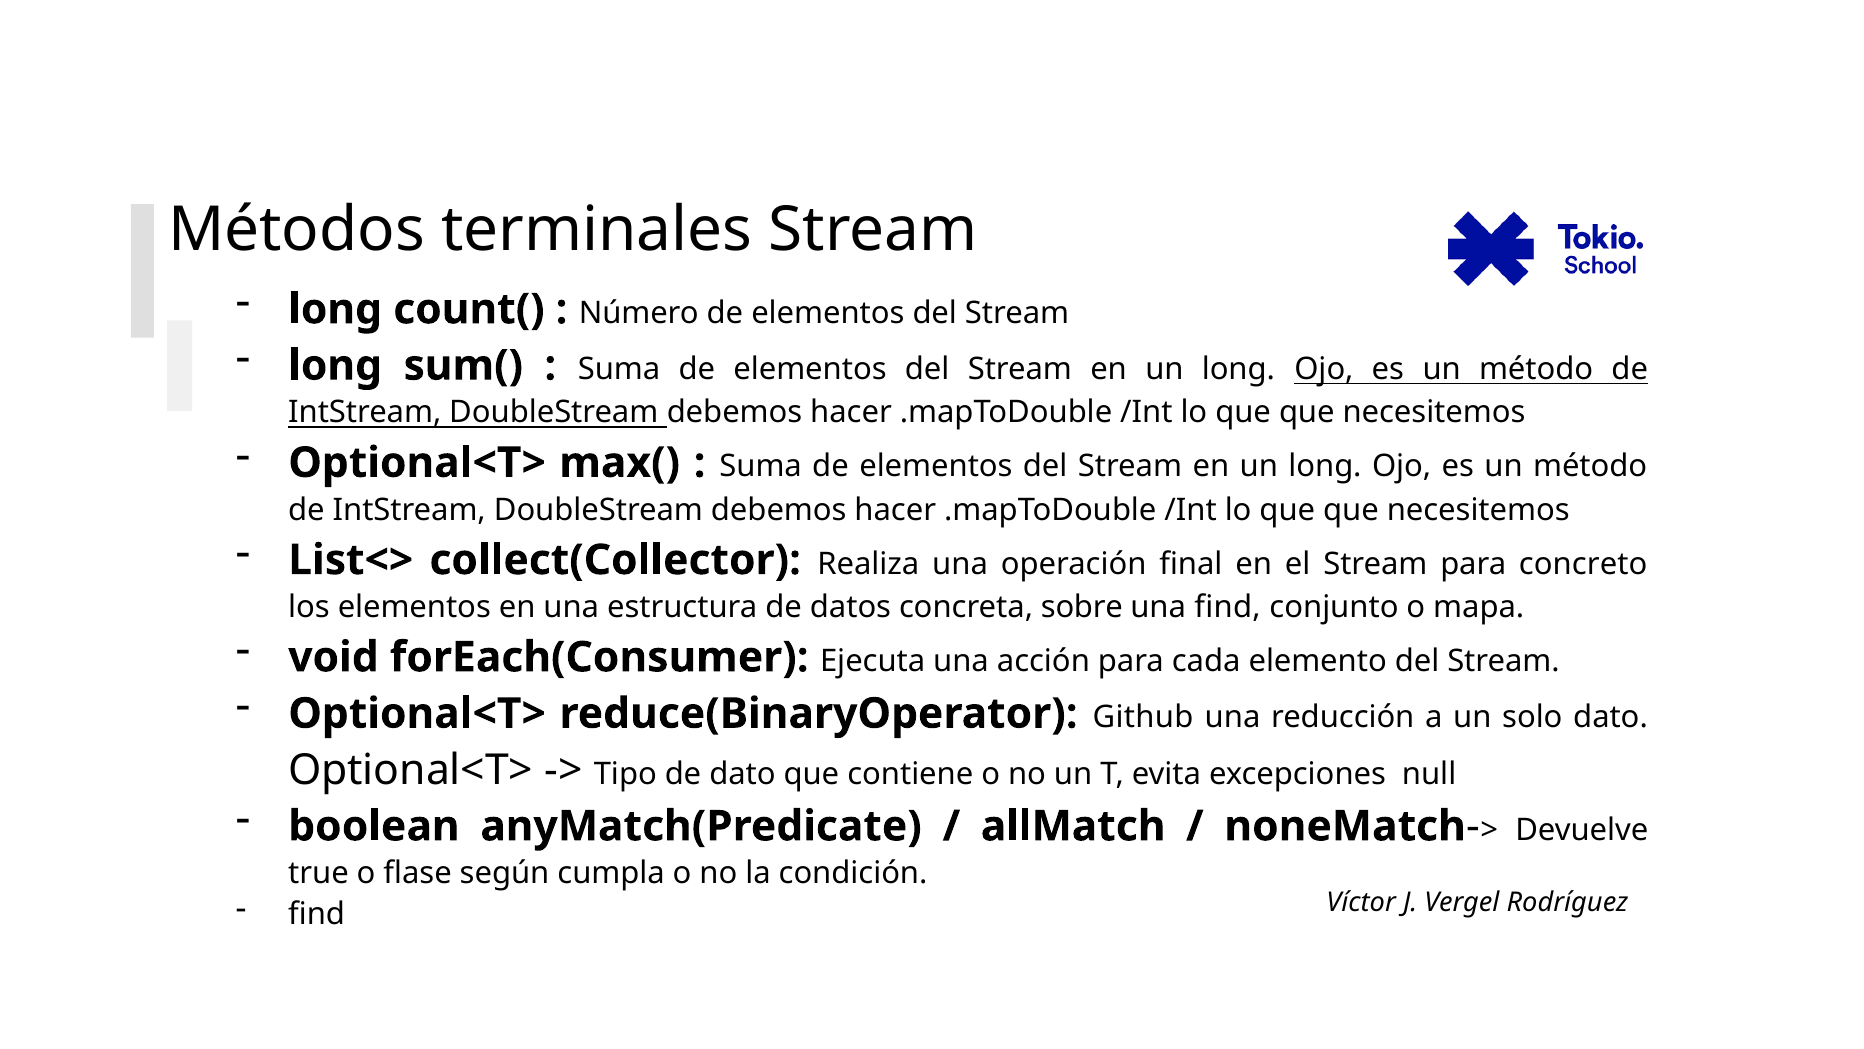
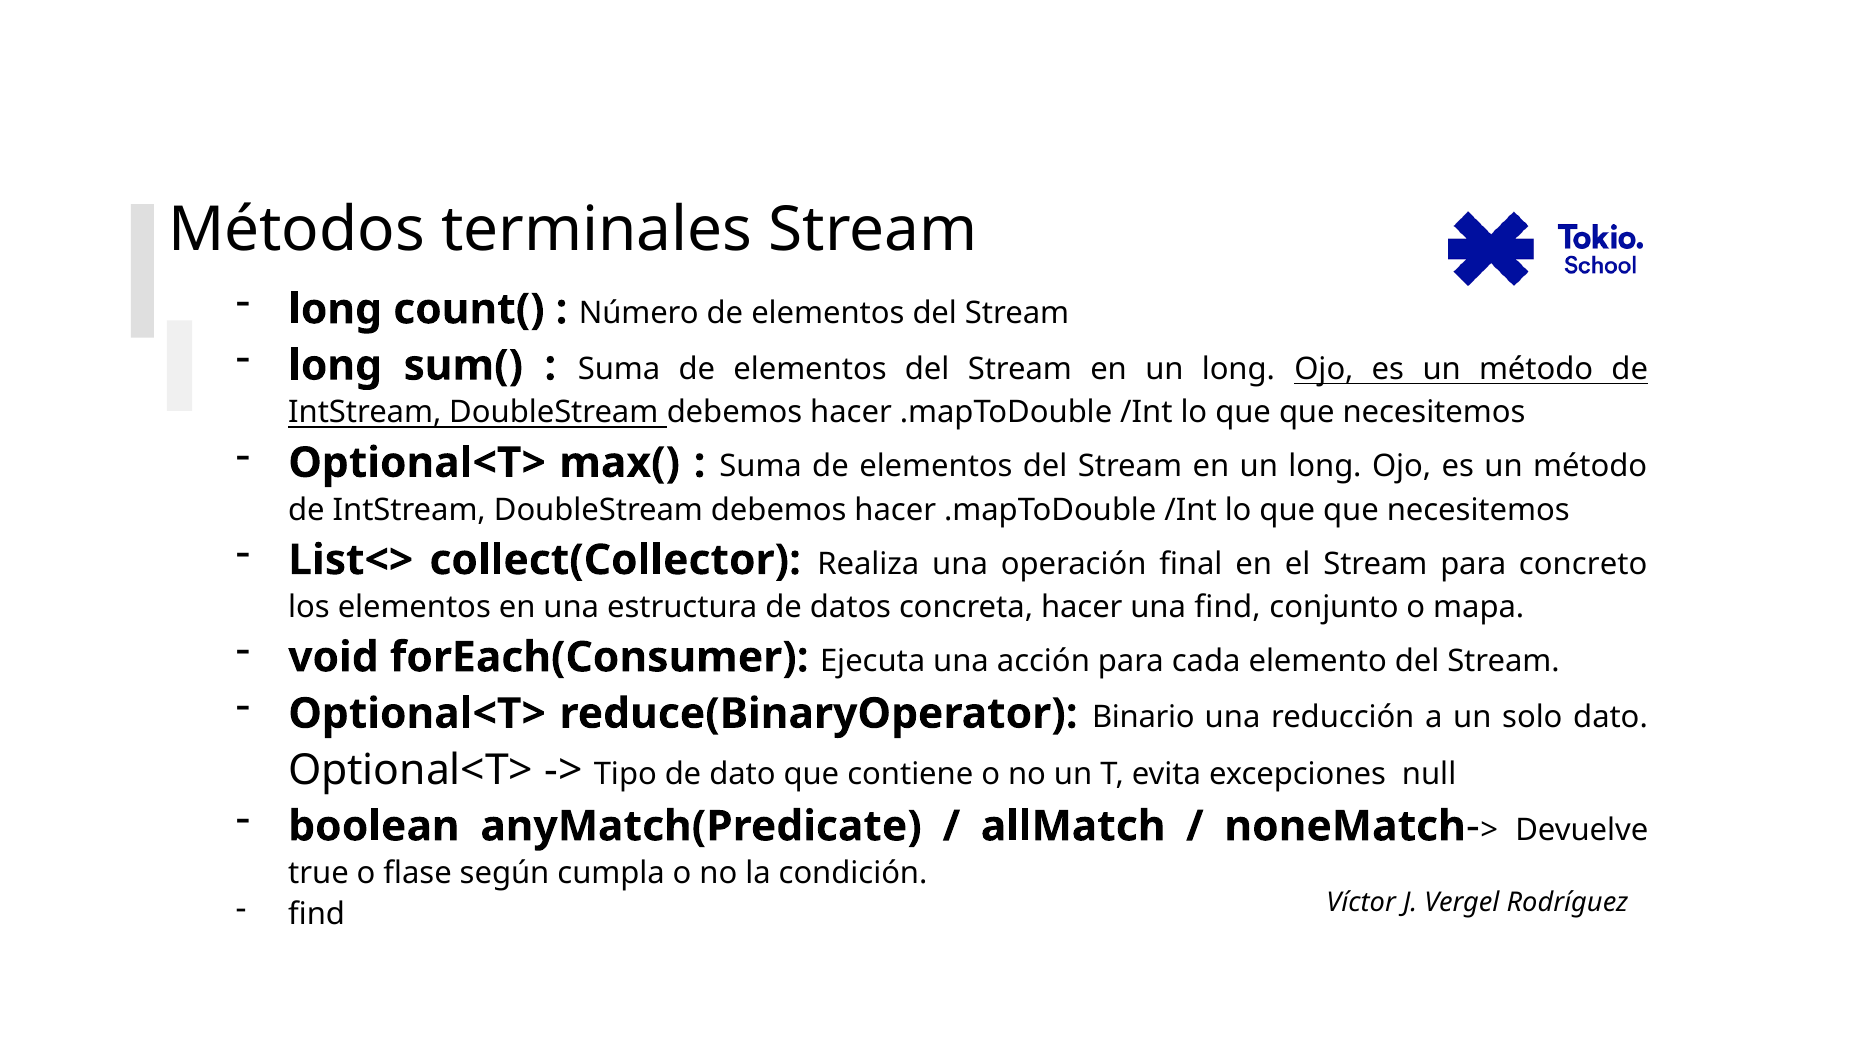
concreta sobre: sobre -> hacer
Github: Github -> Binario
